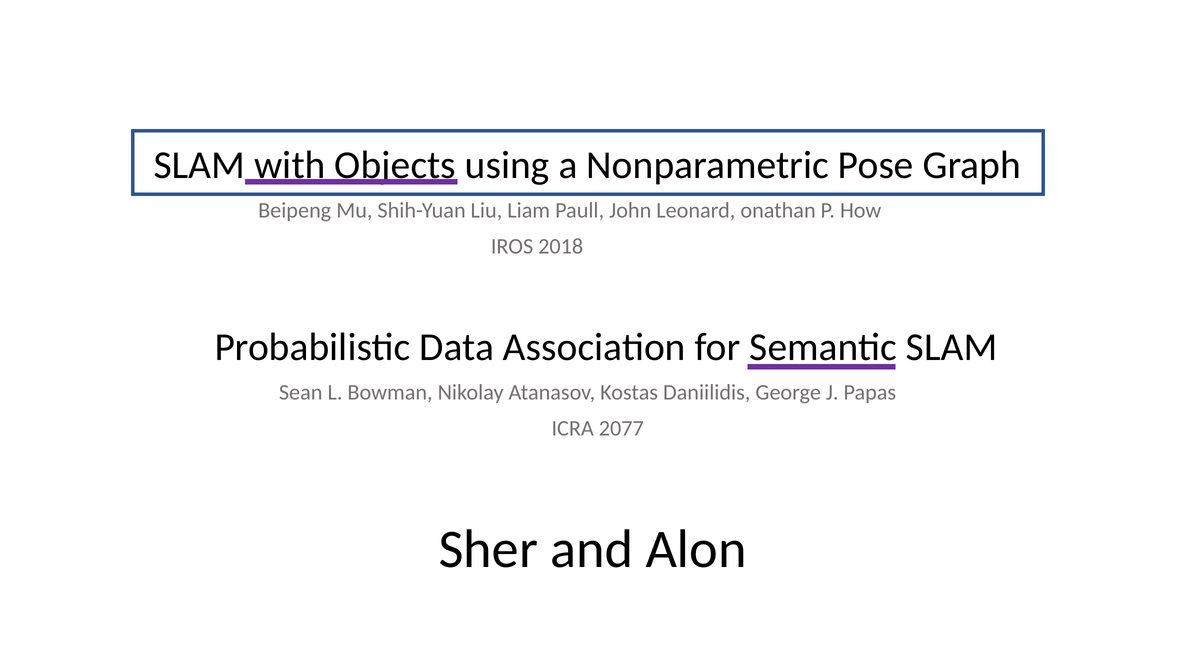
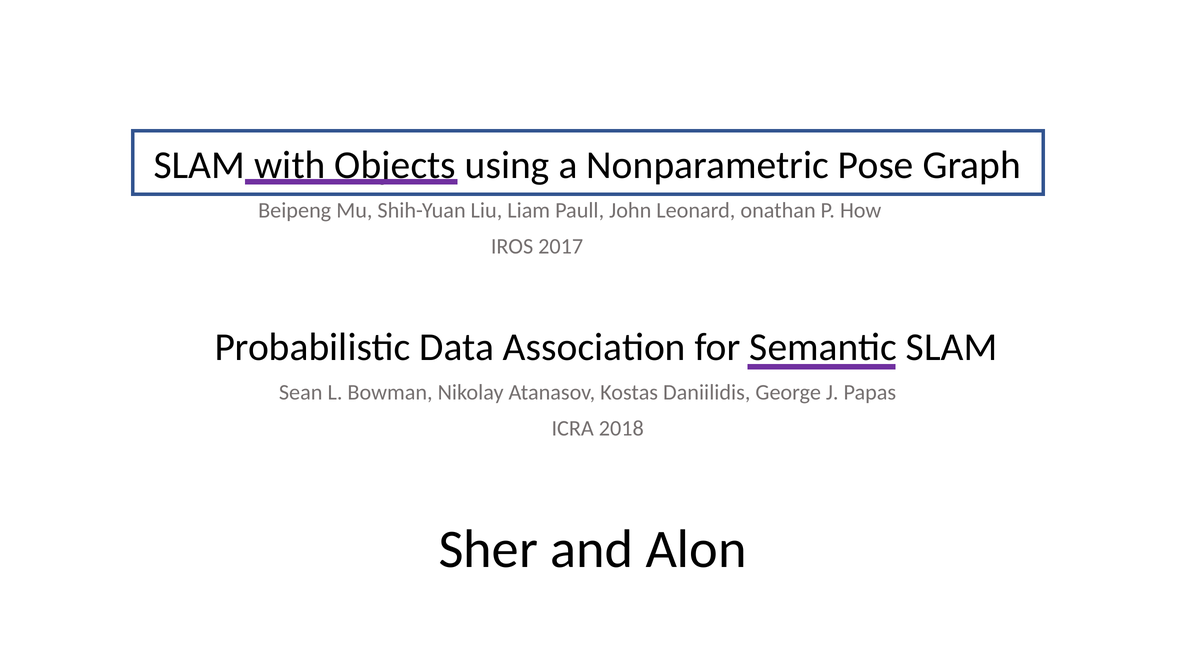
2018: 2018 -> 2017
2077: 2077 -> 2018
